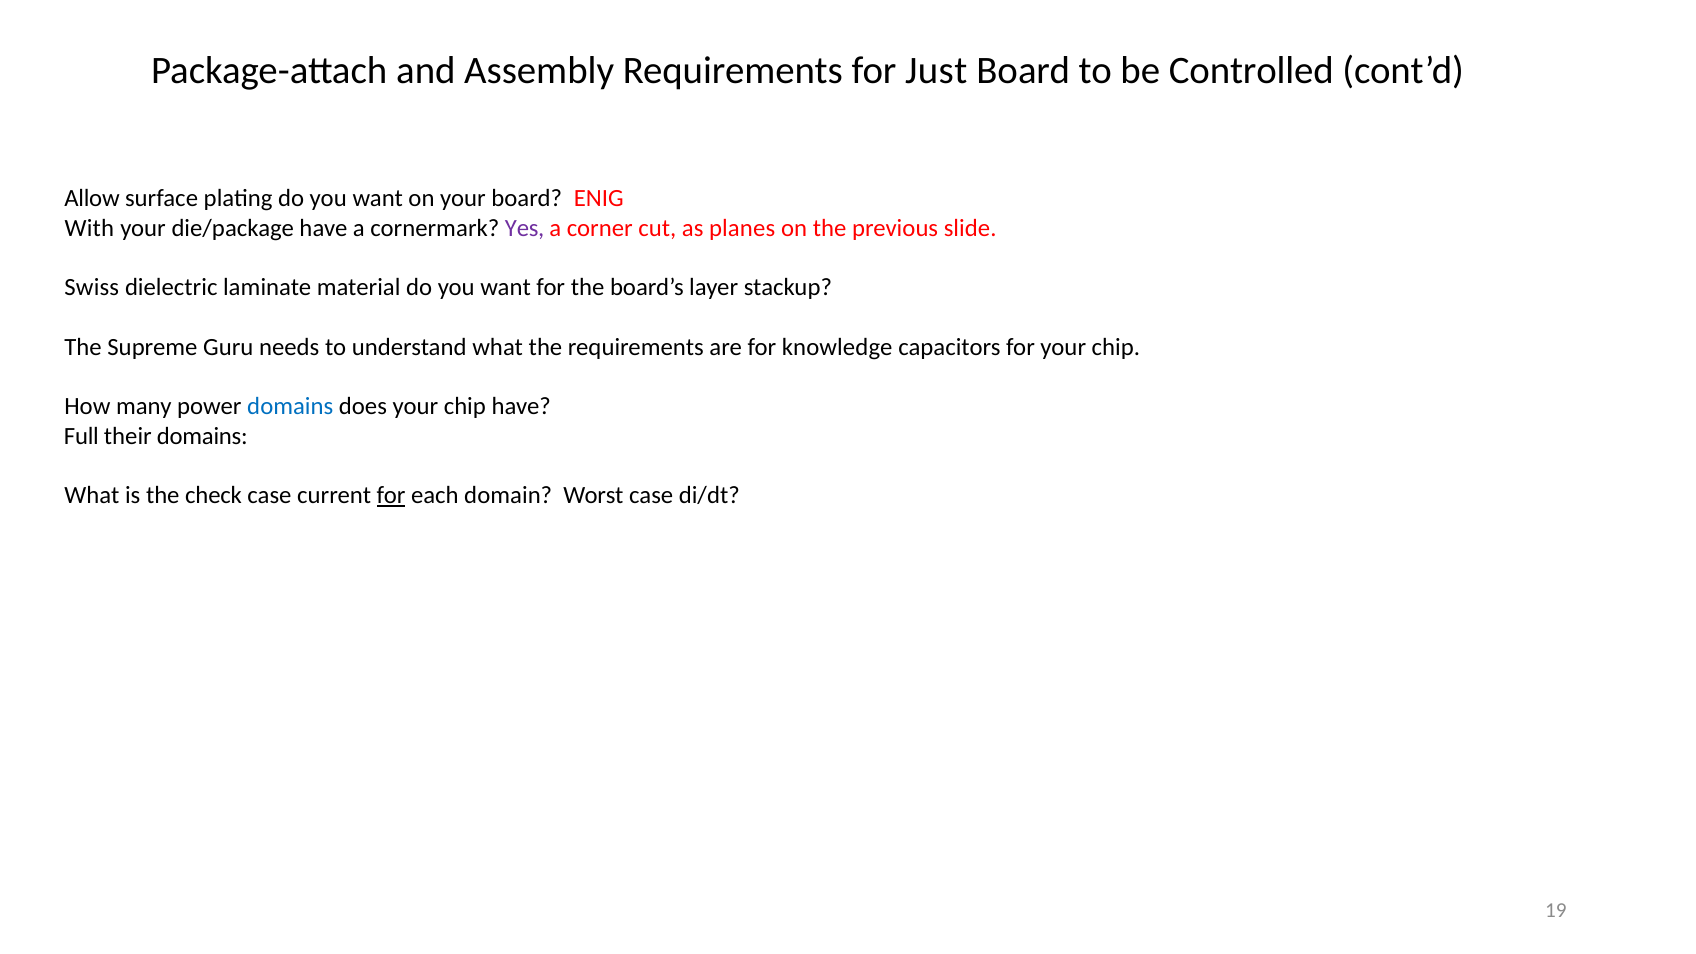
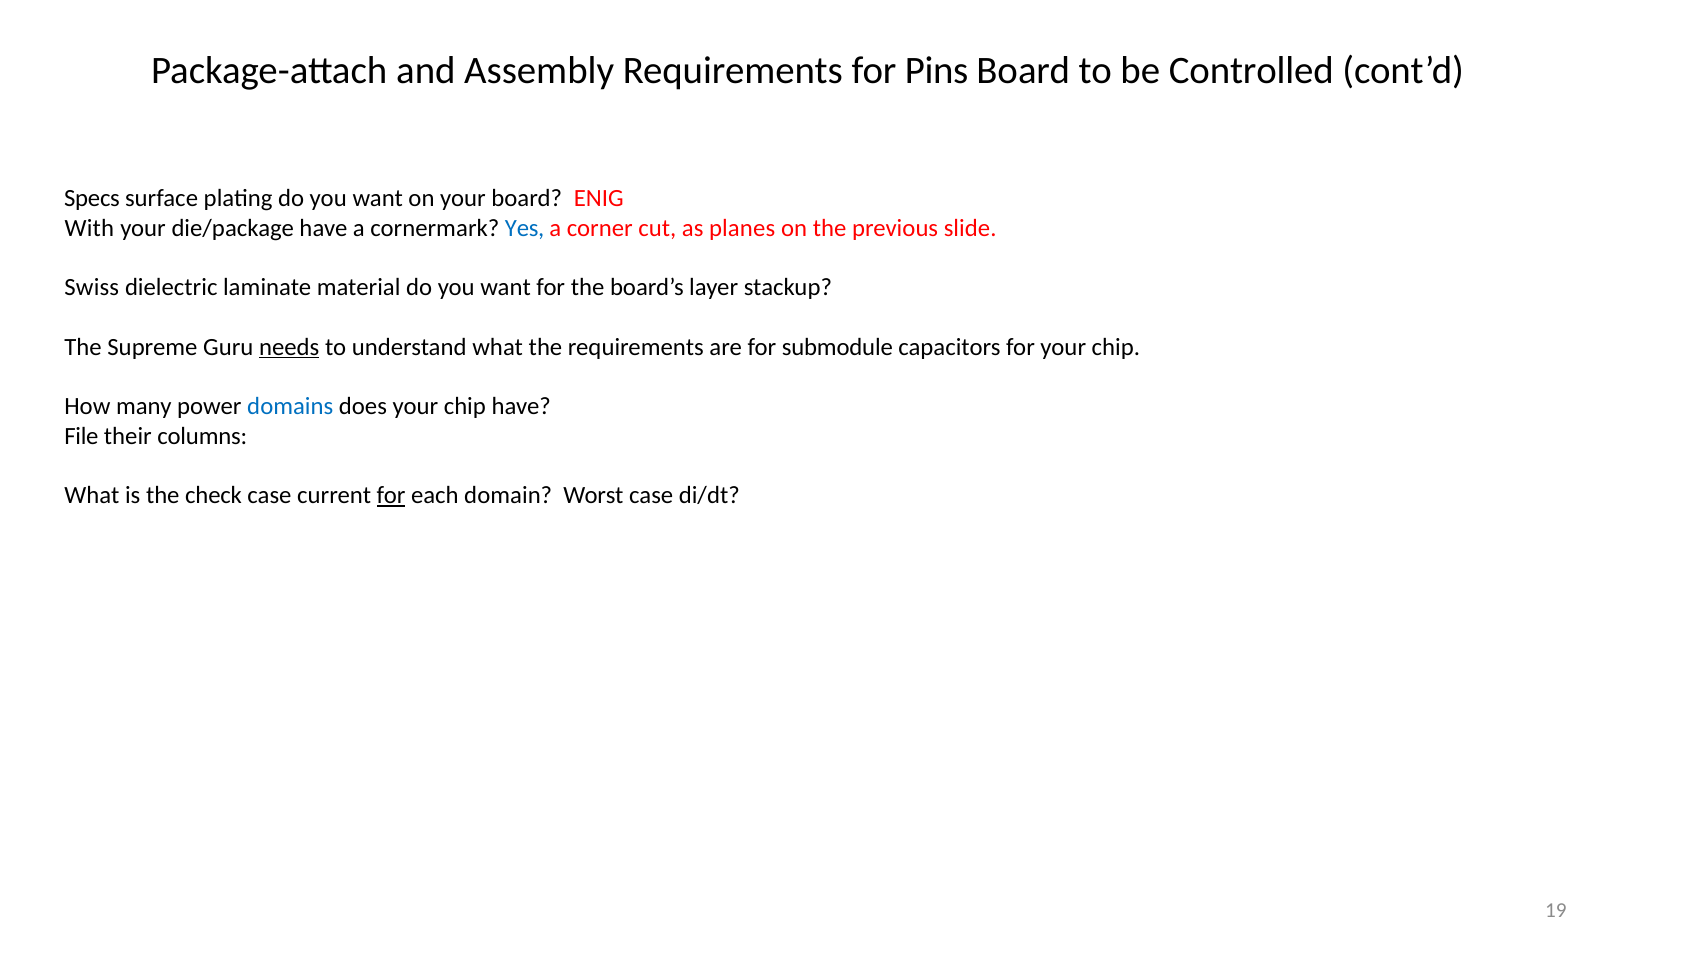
Just: Just -> Pins
Allow: Allow -> Specs
Yes colour: purple -> blue
needs underline: none -> present
knowledge: knowledge -> submodule
Full: Full -> File
their domains: domains -> columns
